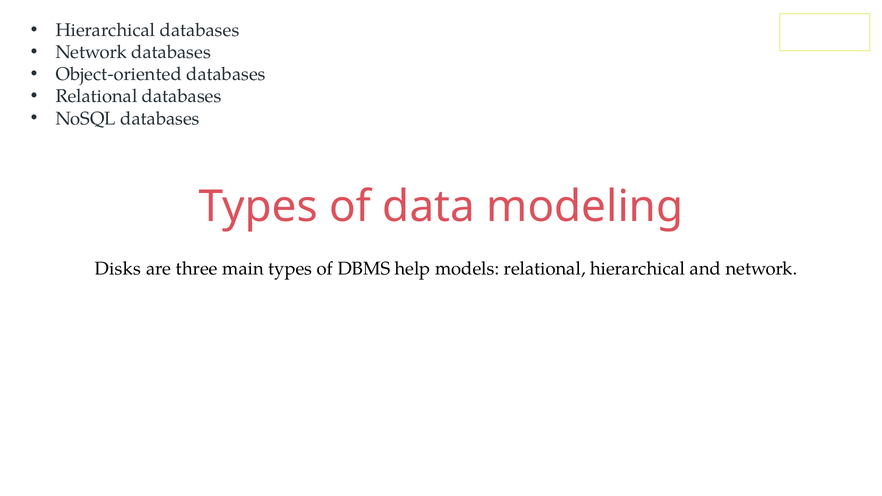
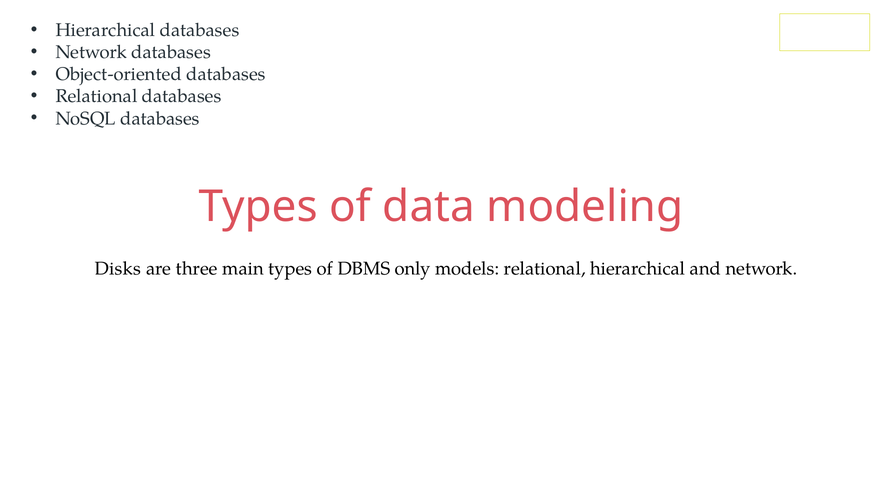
help: help -> only
